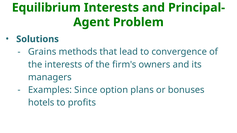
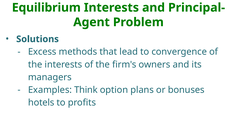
Grains: Grains -> Excess
Since: Since -> Think
